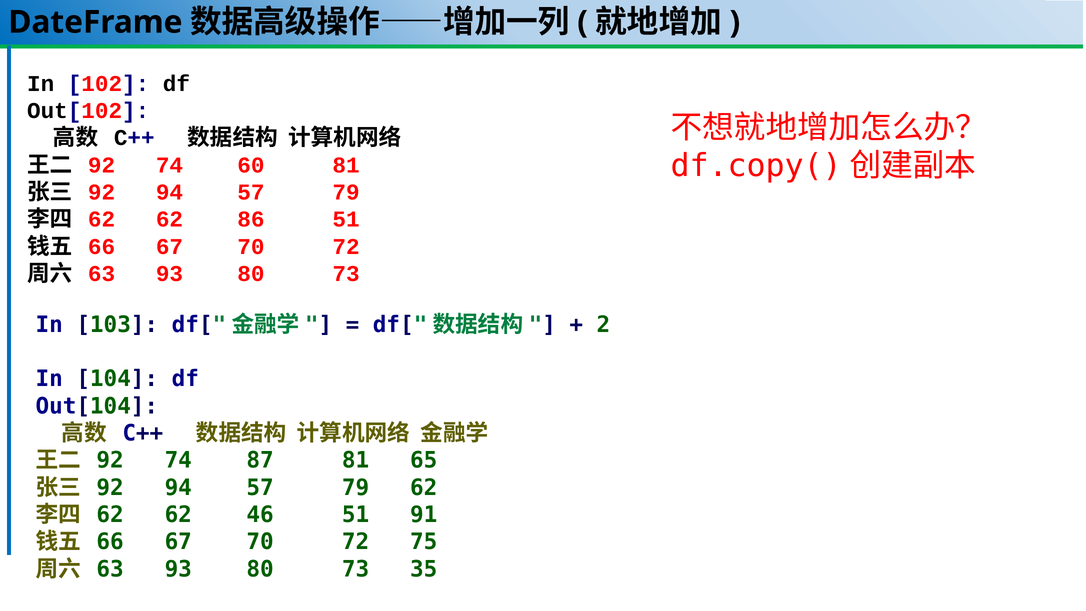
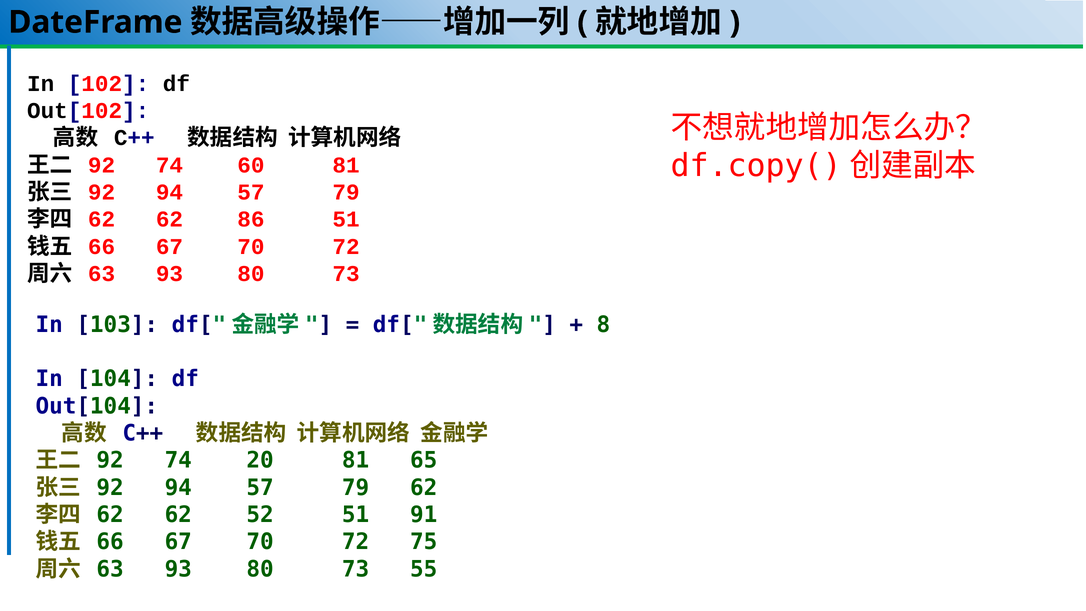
2: 2 -> 8
87: 87 -> 20
46: 46 -> 52
35: 35 -> 55
